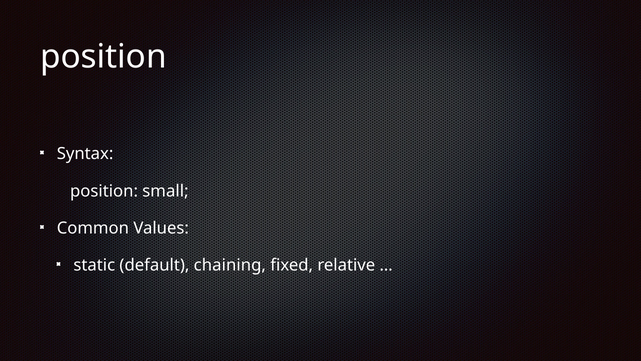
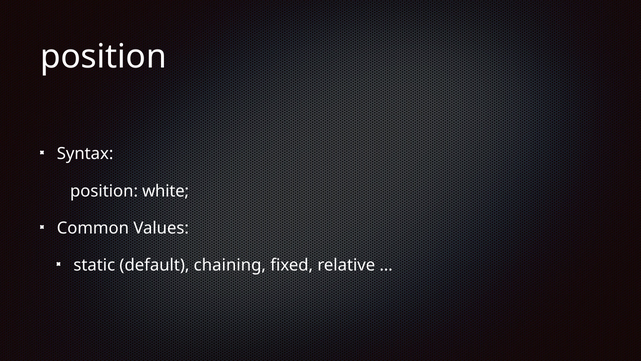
small: small -> white
